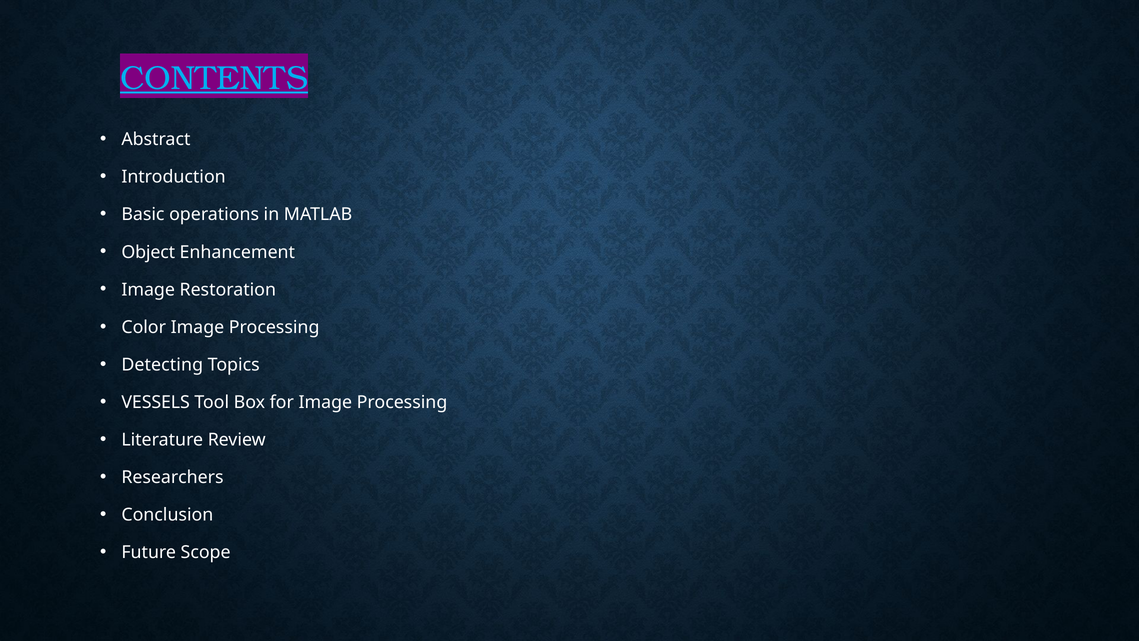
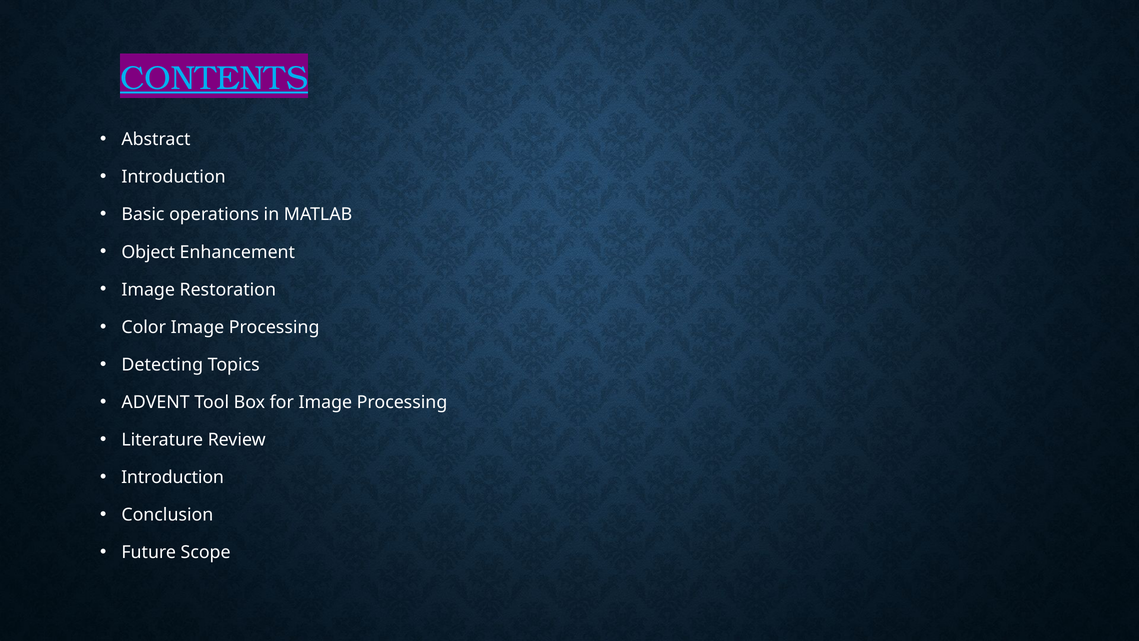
VESSELS: VESSELS -> ADVENT
Researchers at (172, 477): Researchers -> Introduction
